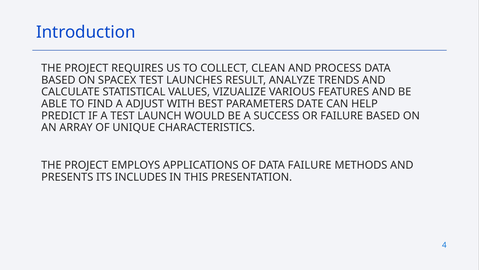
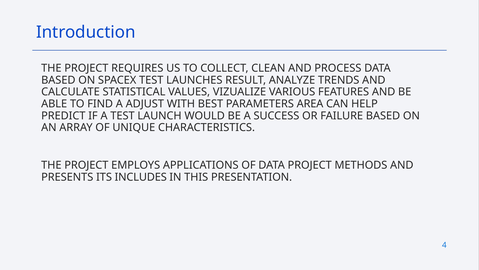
DATE: DATE -> AREA
DATA FAILURE: FAILURE -> PROJECT
